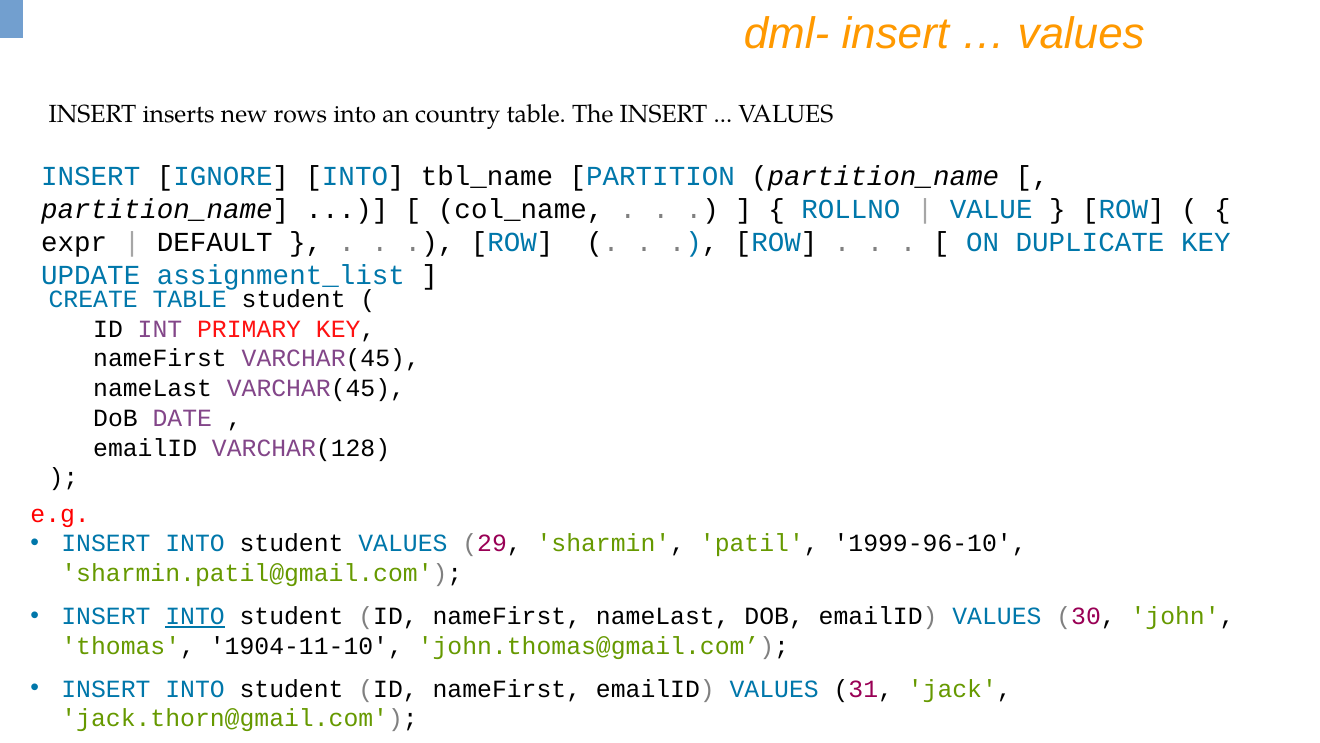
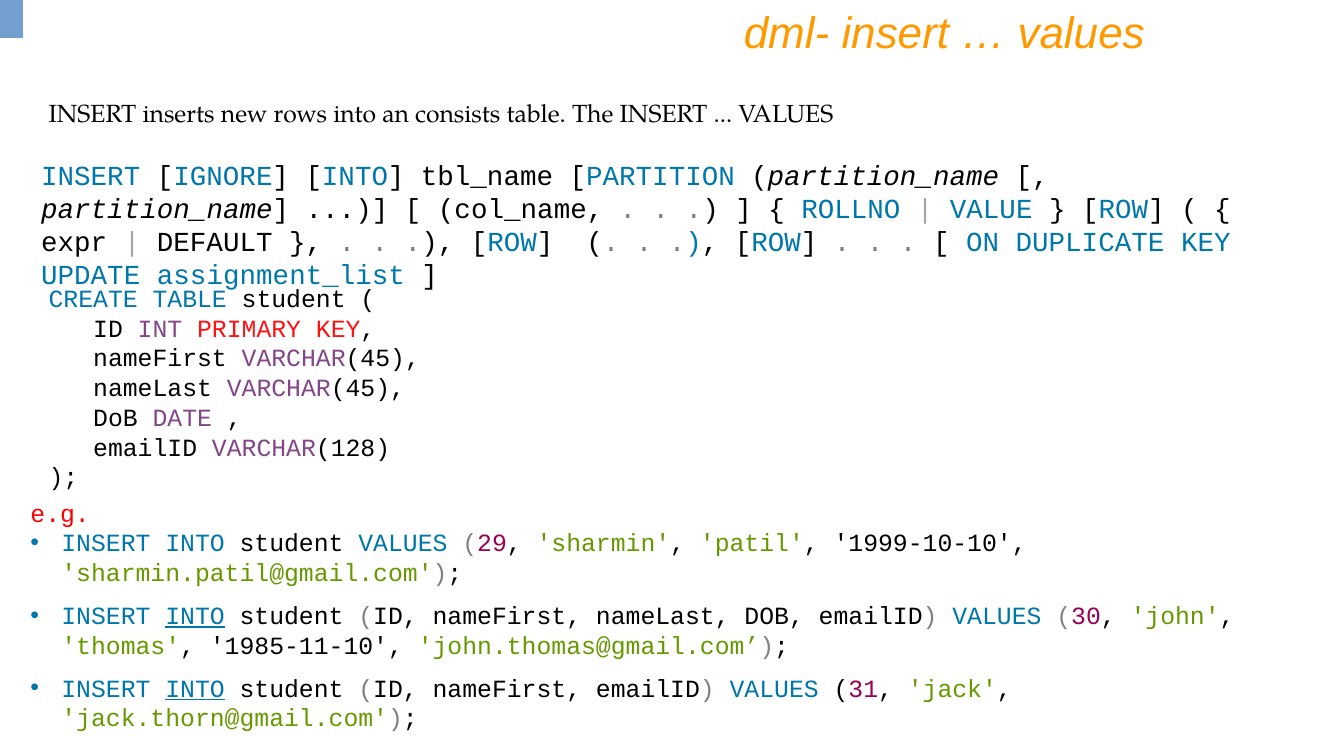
country: country -> consists
1999-96-10: 1999-96-10 -> 1999-10-10
1904-11-10: 1904-11-10 -> 1985-11-10
INTO at (195, 688) underline: none -> present
